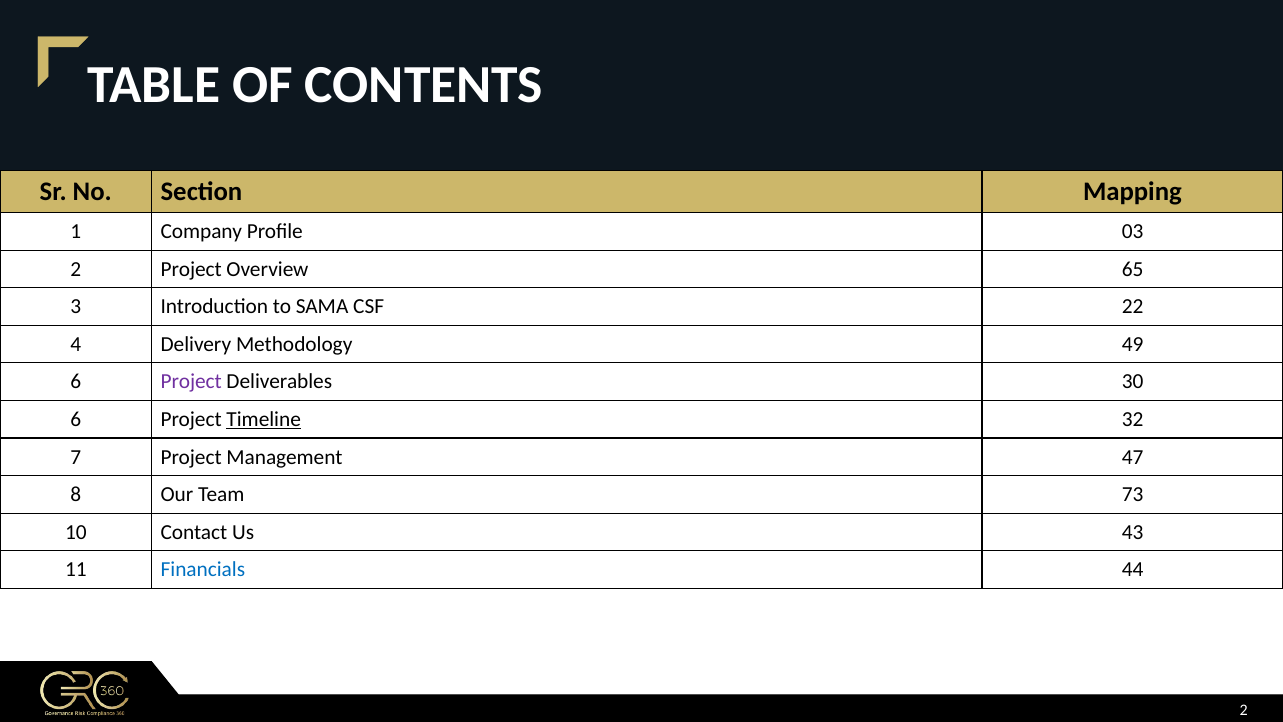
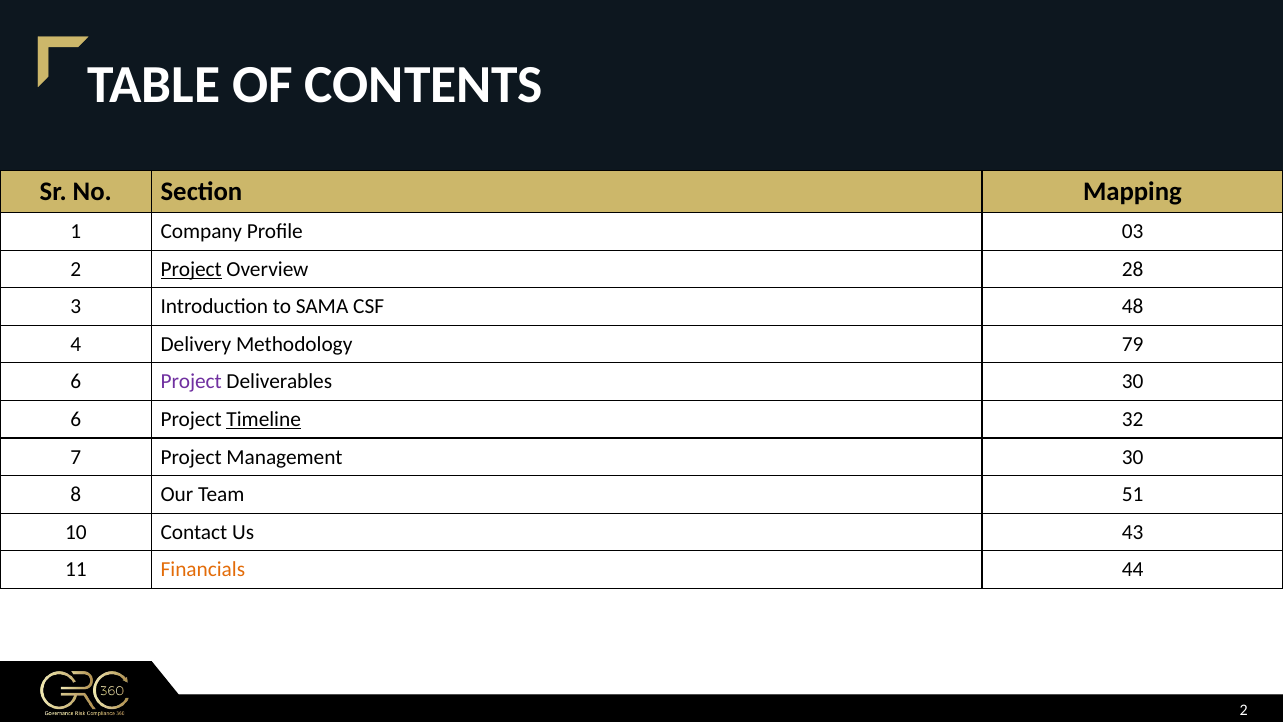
Project at (191, 269) underline: none -> present
65: 65 -> 28
22: 22 -> 48
49: 49 -> 79
Management 47: 47 -> 30
73: 73 -> 51
Financials colour: blue -> orange
